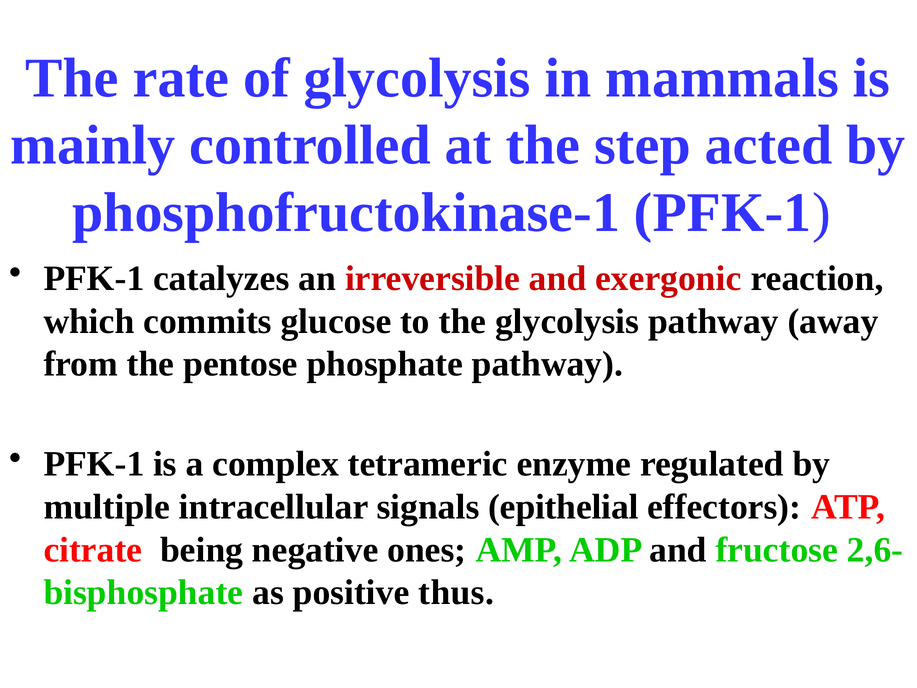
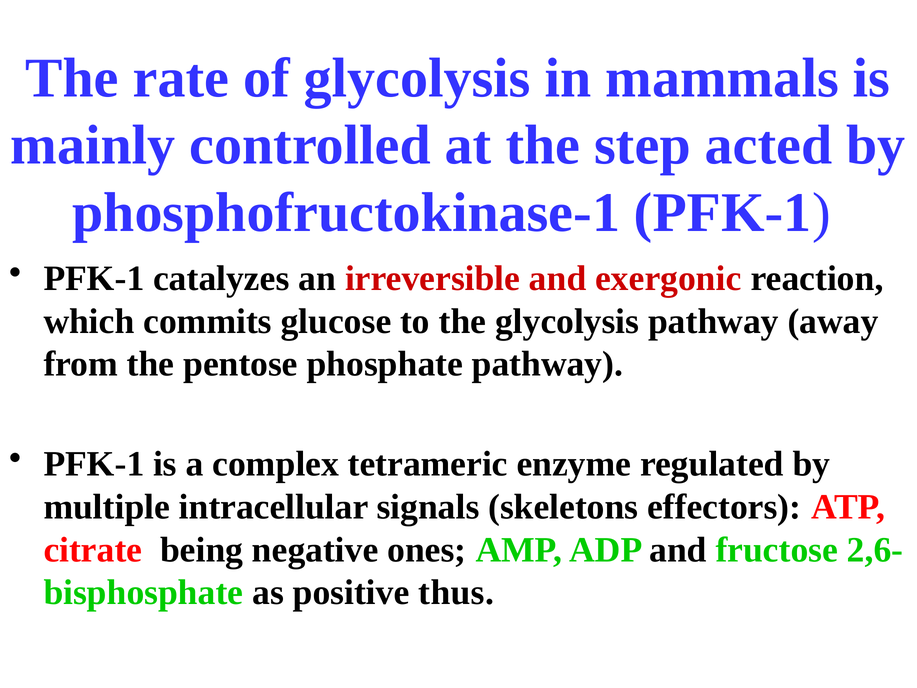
epithelial: epithelial -> skeletons
